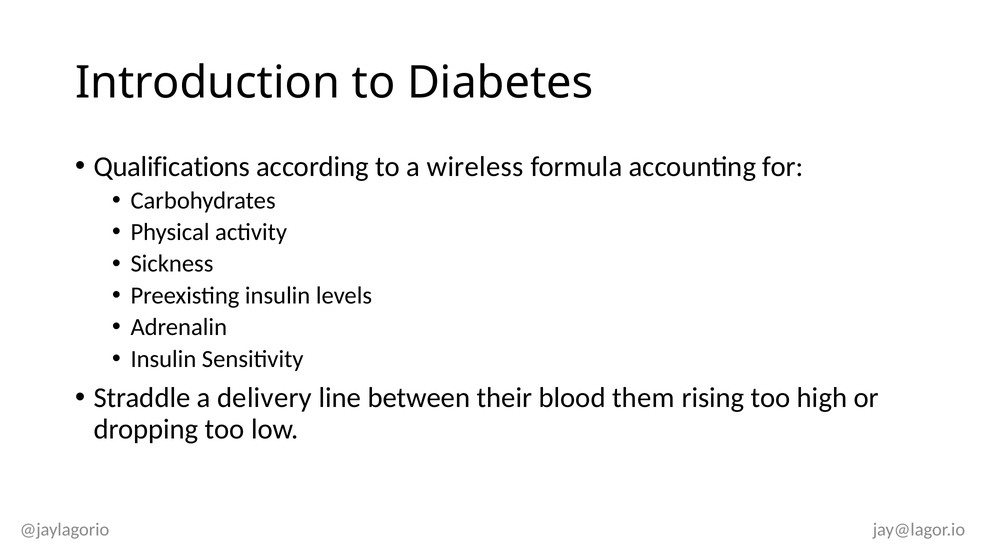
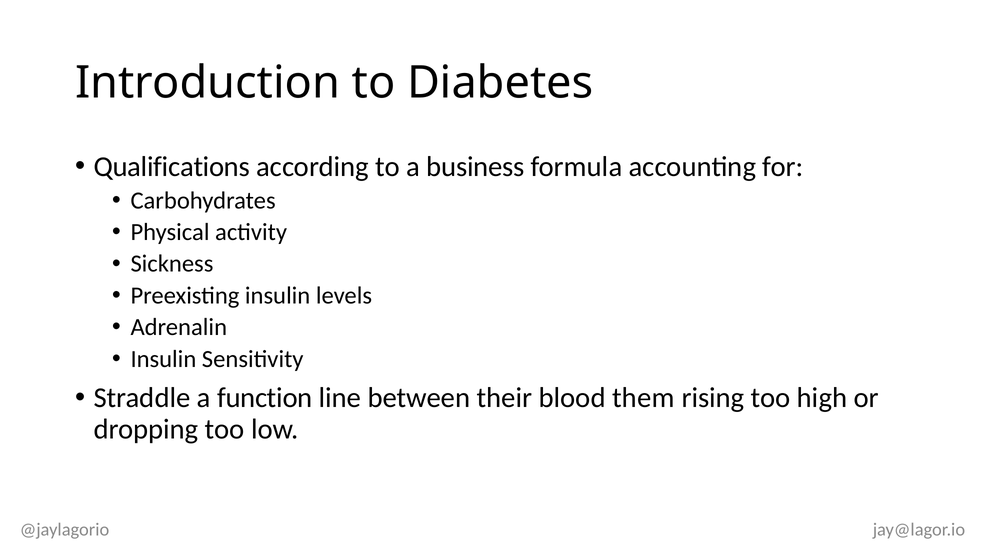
wireless: wireless -> business
delivery: delivery -> function
